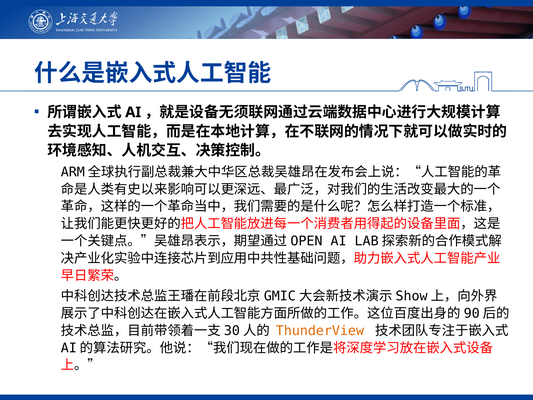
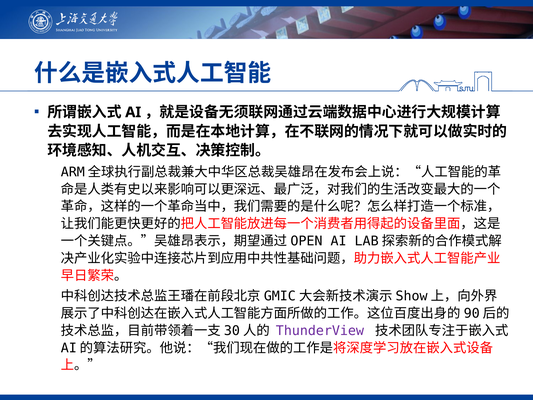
ThunderView colour: orange -> purple
